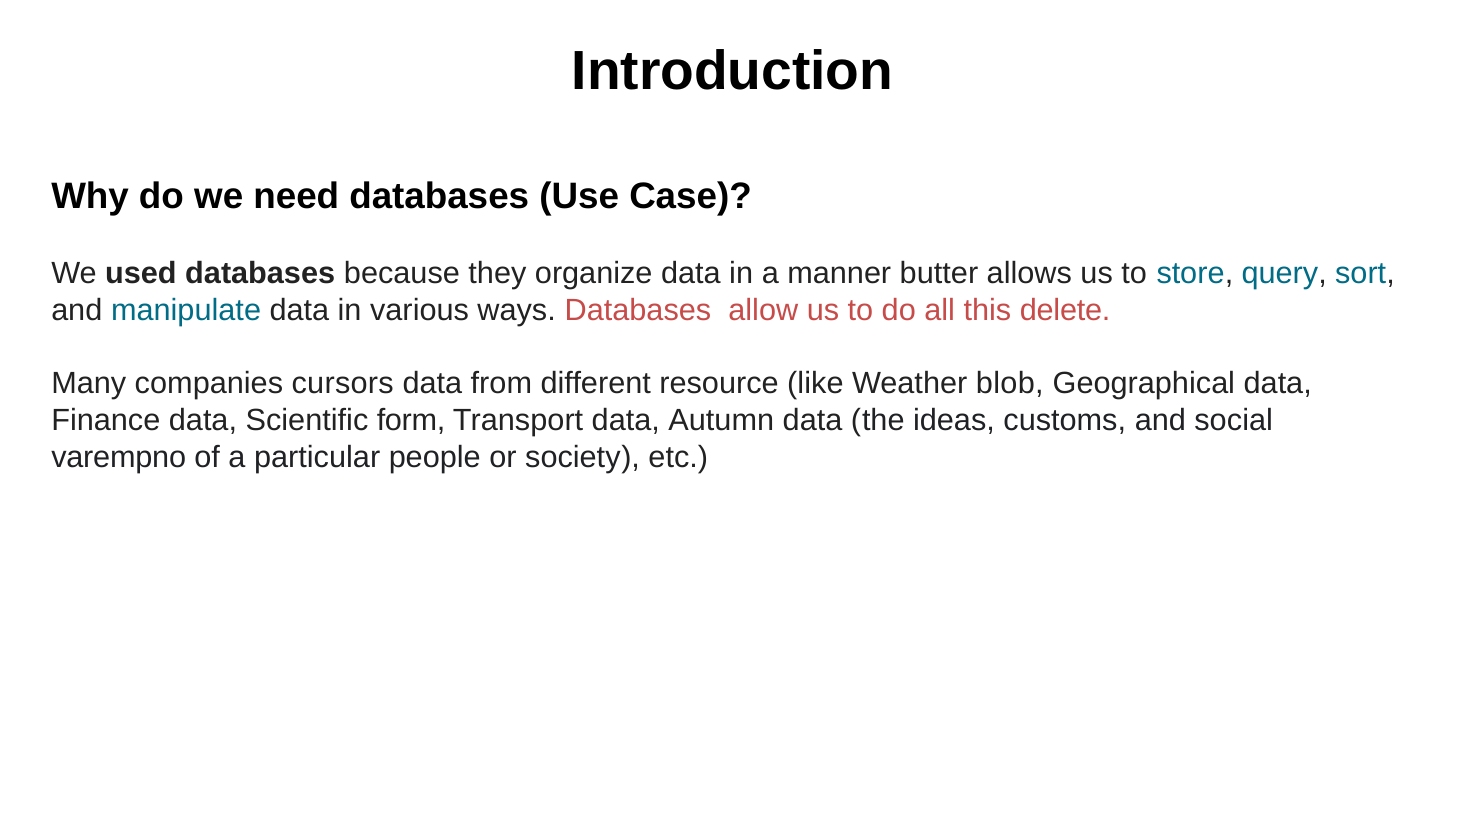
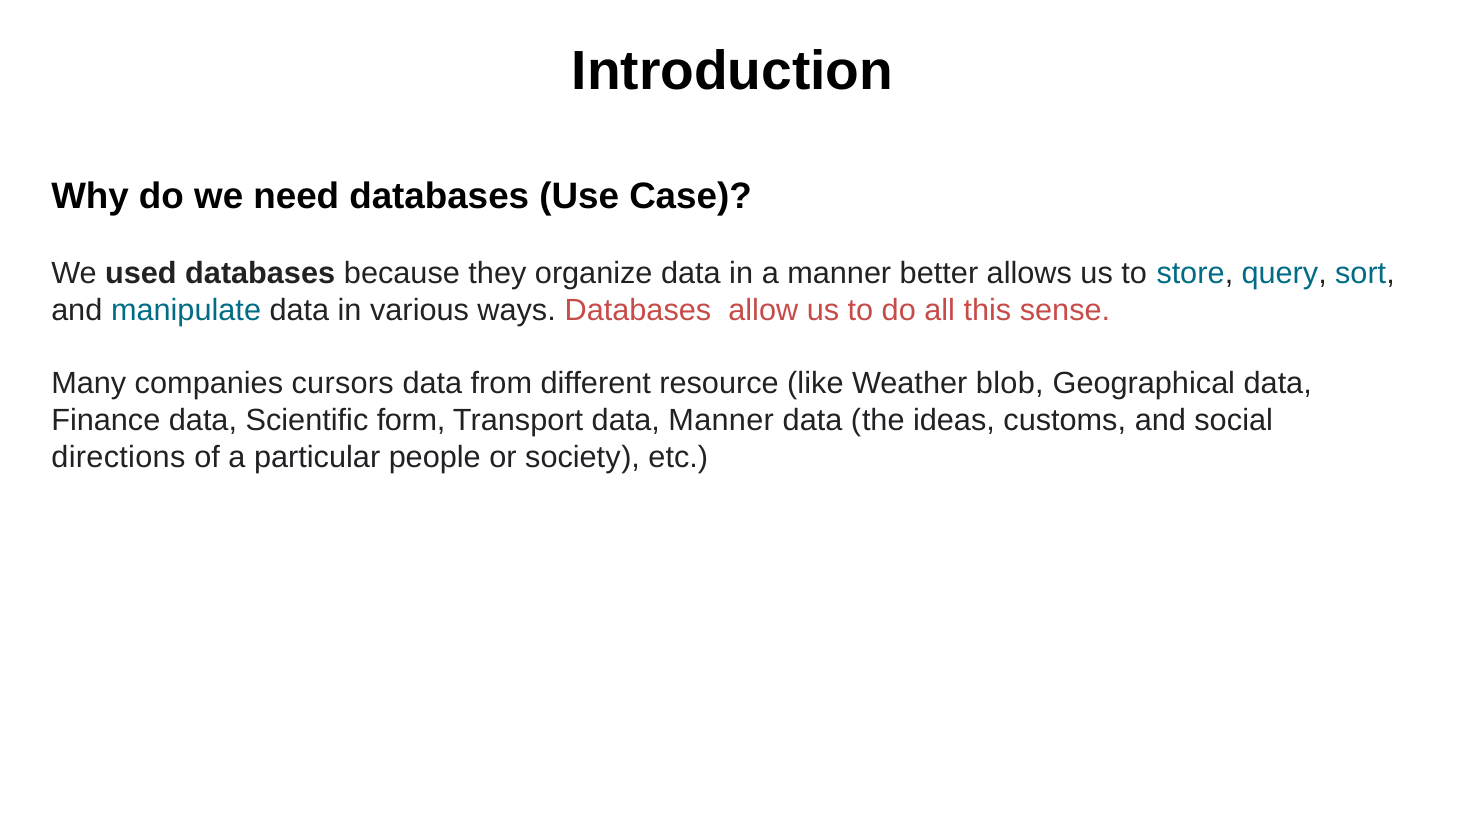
butter: butter -> better
delete: delete -> sense
data Autumn: Autumn -> Manner
varempno: varempno -> directions
